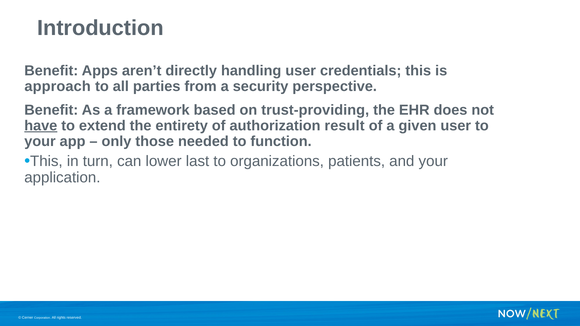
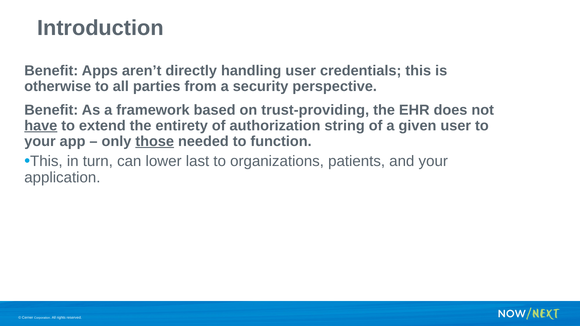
approach: approach -> otherwise
result: result -> string
those underline: none -> present
